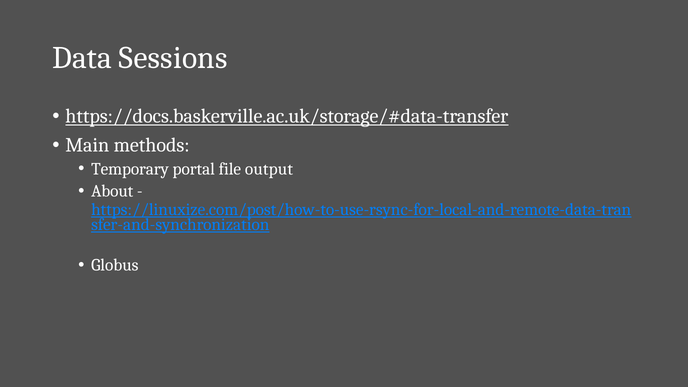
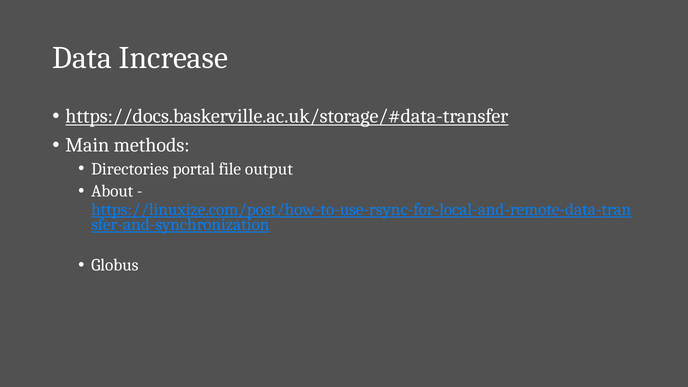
Sessions: Sessions -> Increase
Temporary: Temporary -> Directories
